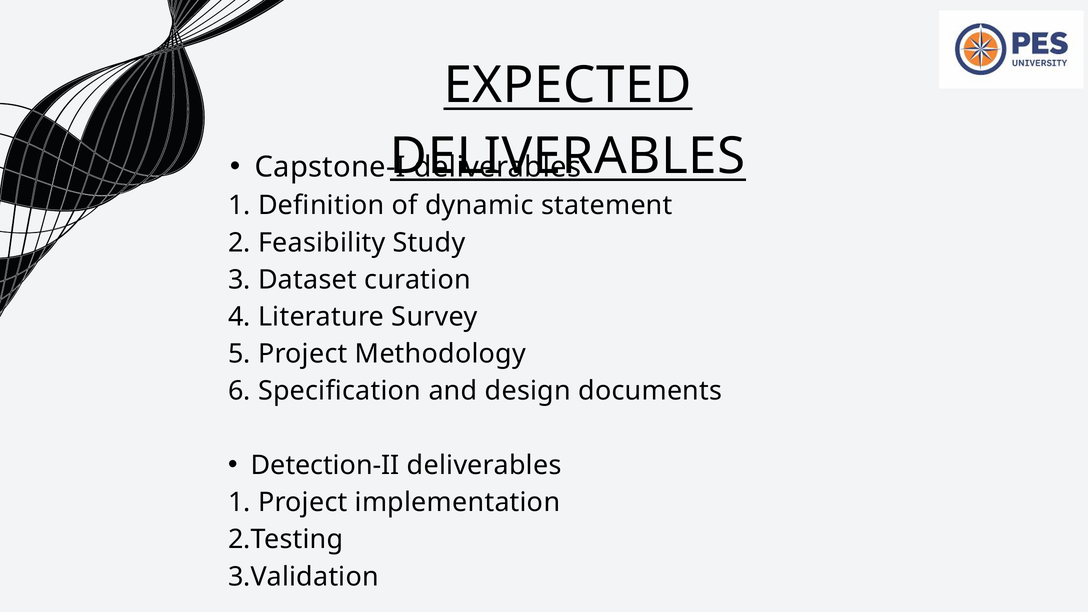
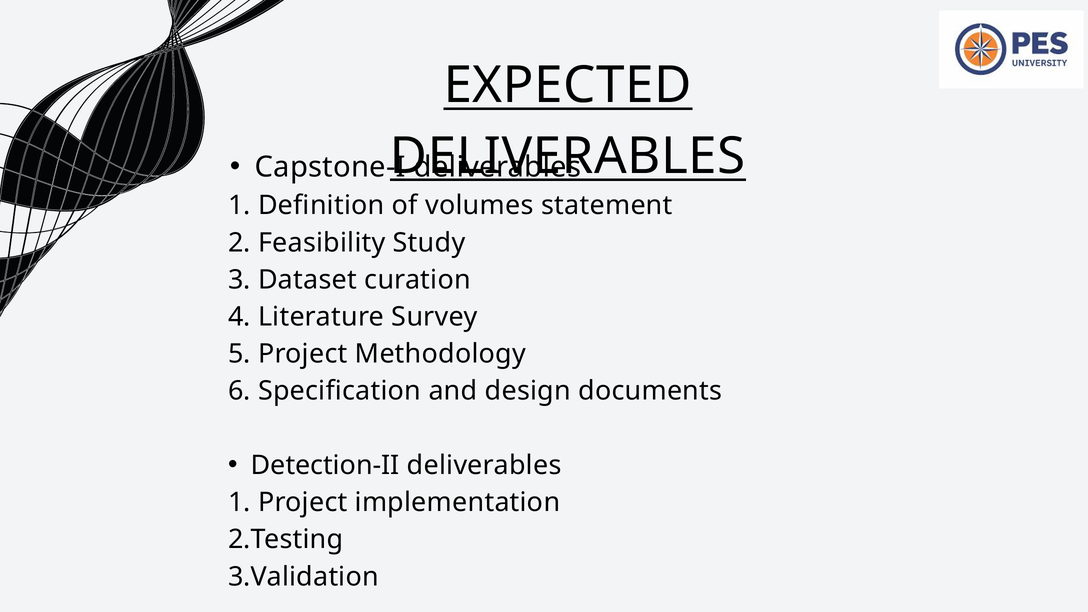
dynamic: dynamic -> volumes
